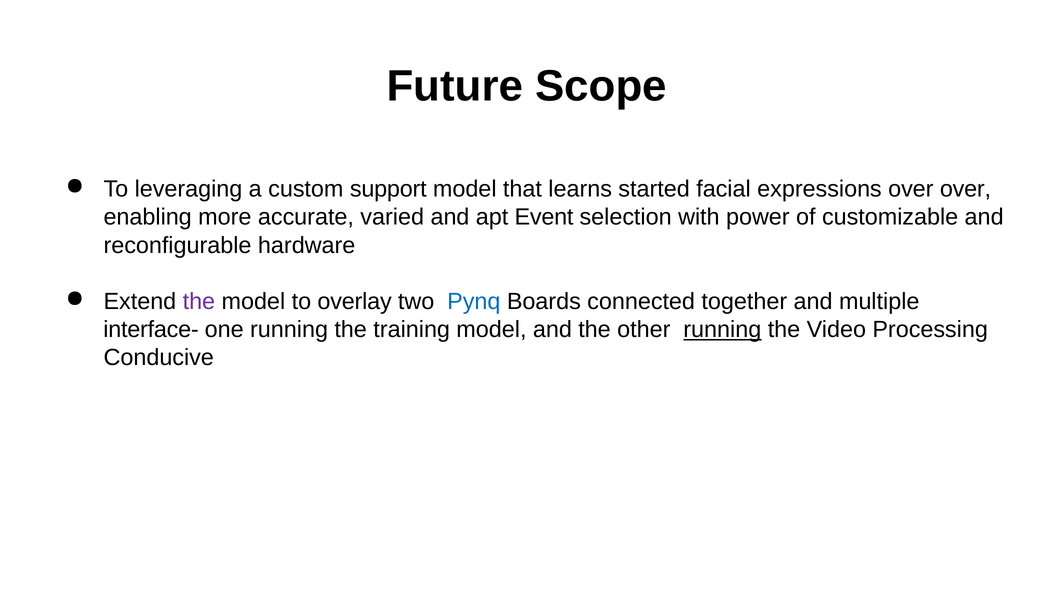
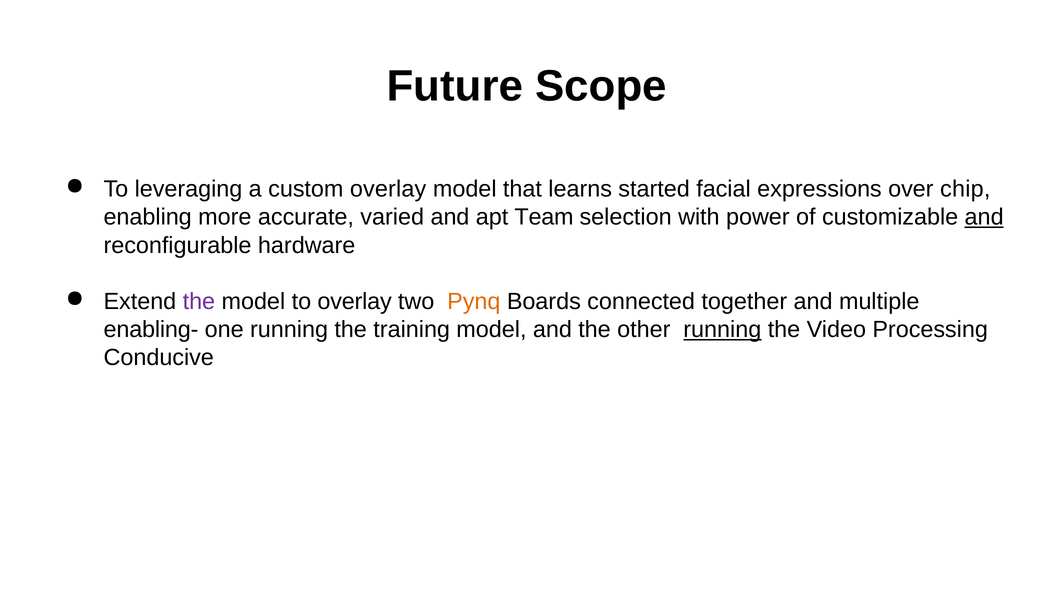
custom support: support -> overlay
over over: over -> chip
Event: Event -> Team
and at (984, 217) underline: none -> present
Pynq colour: blue -> orange
interface-: interface- -> enabling-
